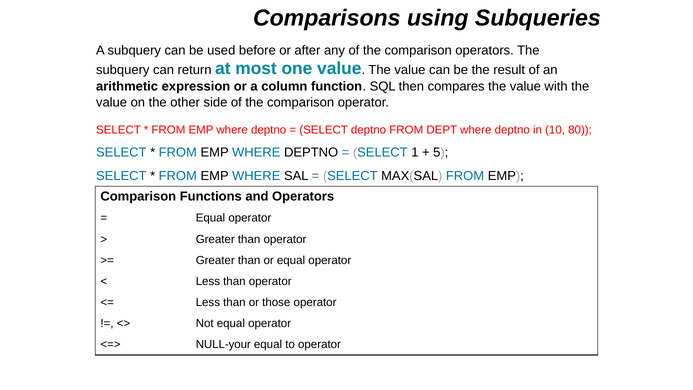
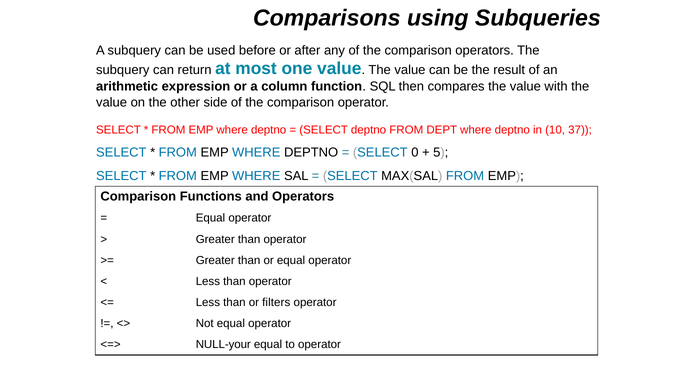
80: 80 -> 37
1: 1 -> 0
those: those -> filters
